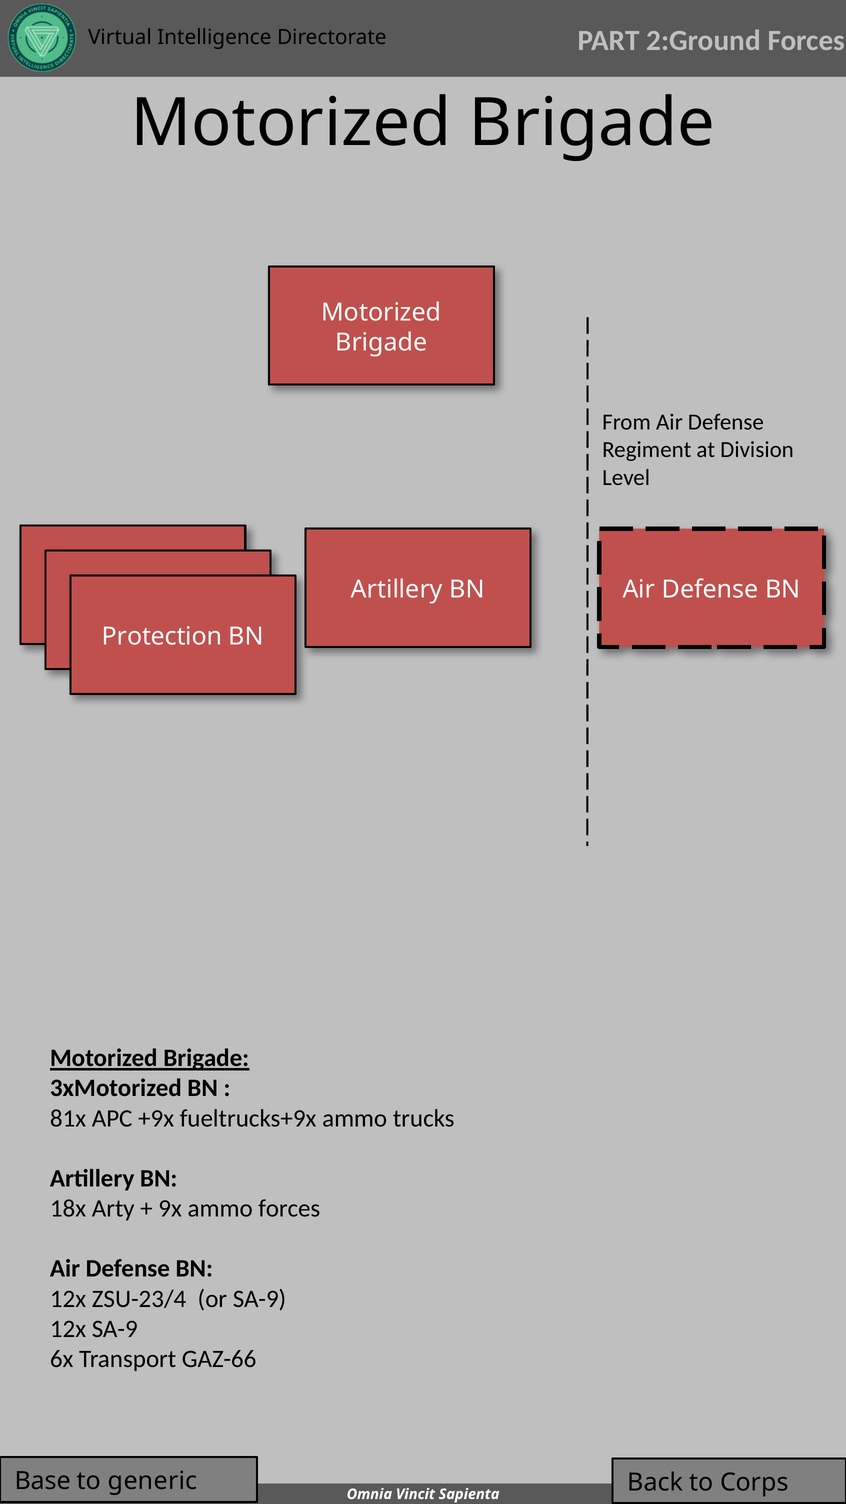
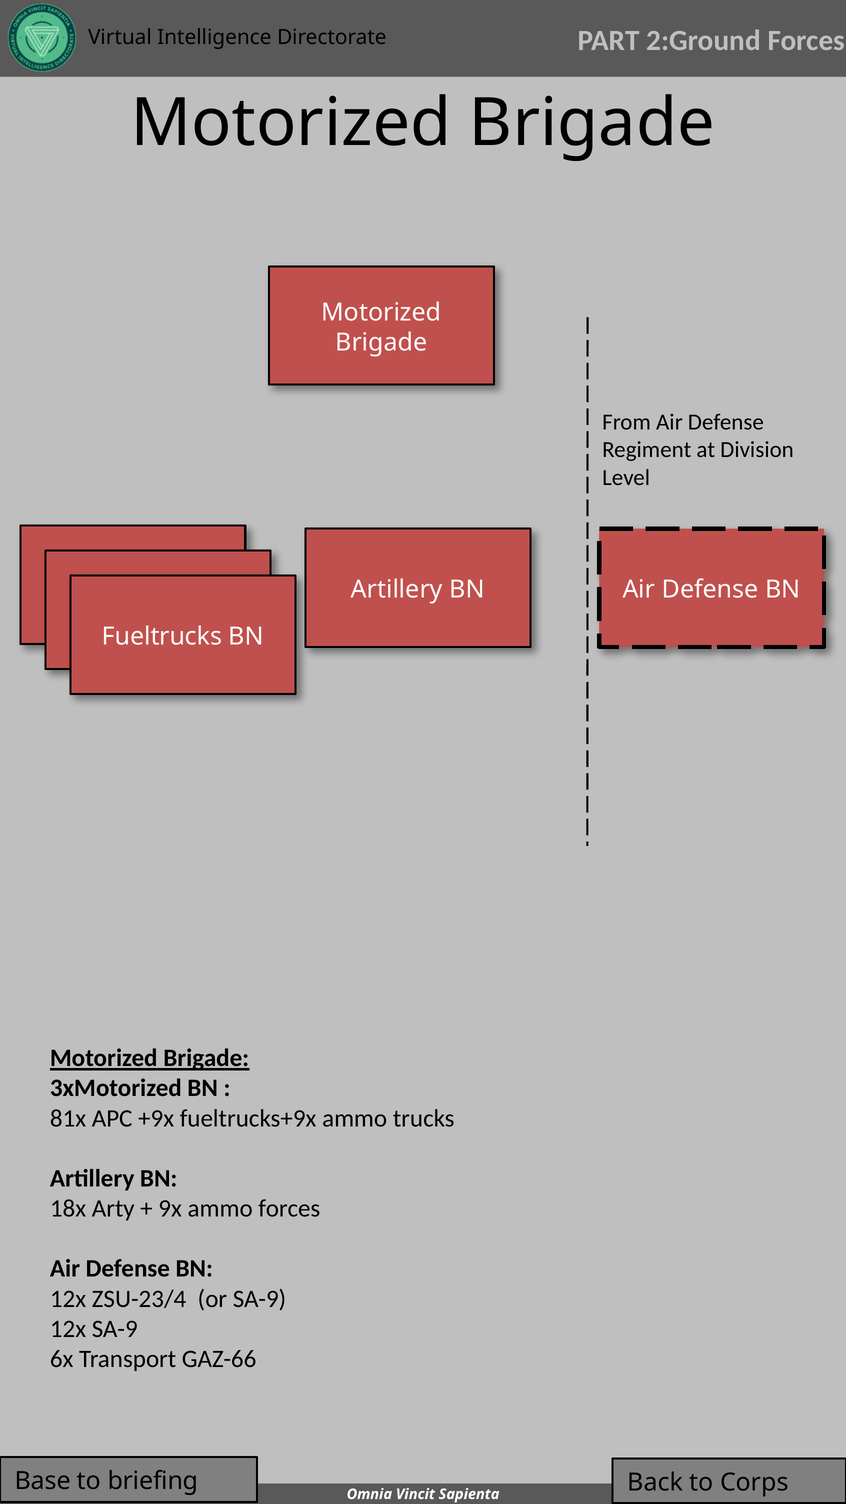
Protection: Protection -> Fueltrucks
generic: generic -> briefing
